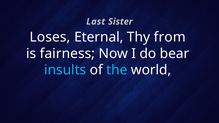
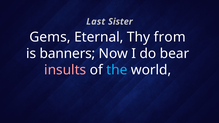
Loses: Loses -> Gems
fairness: fairness -> banners
insults colour: light blue -> pink
